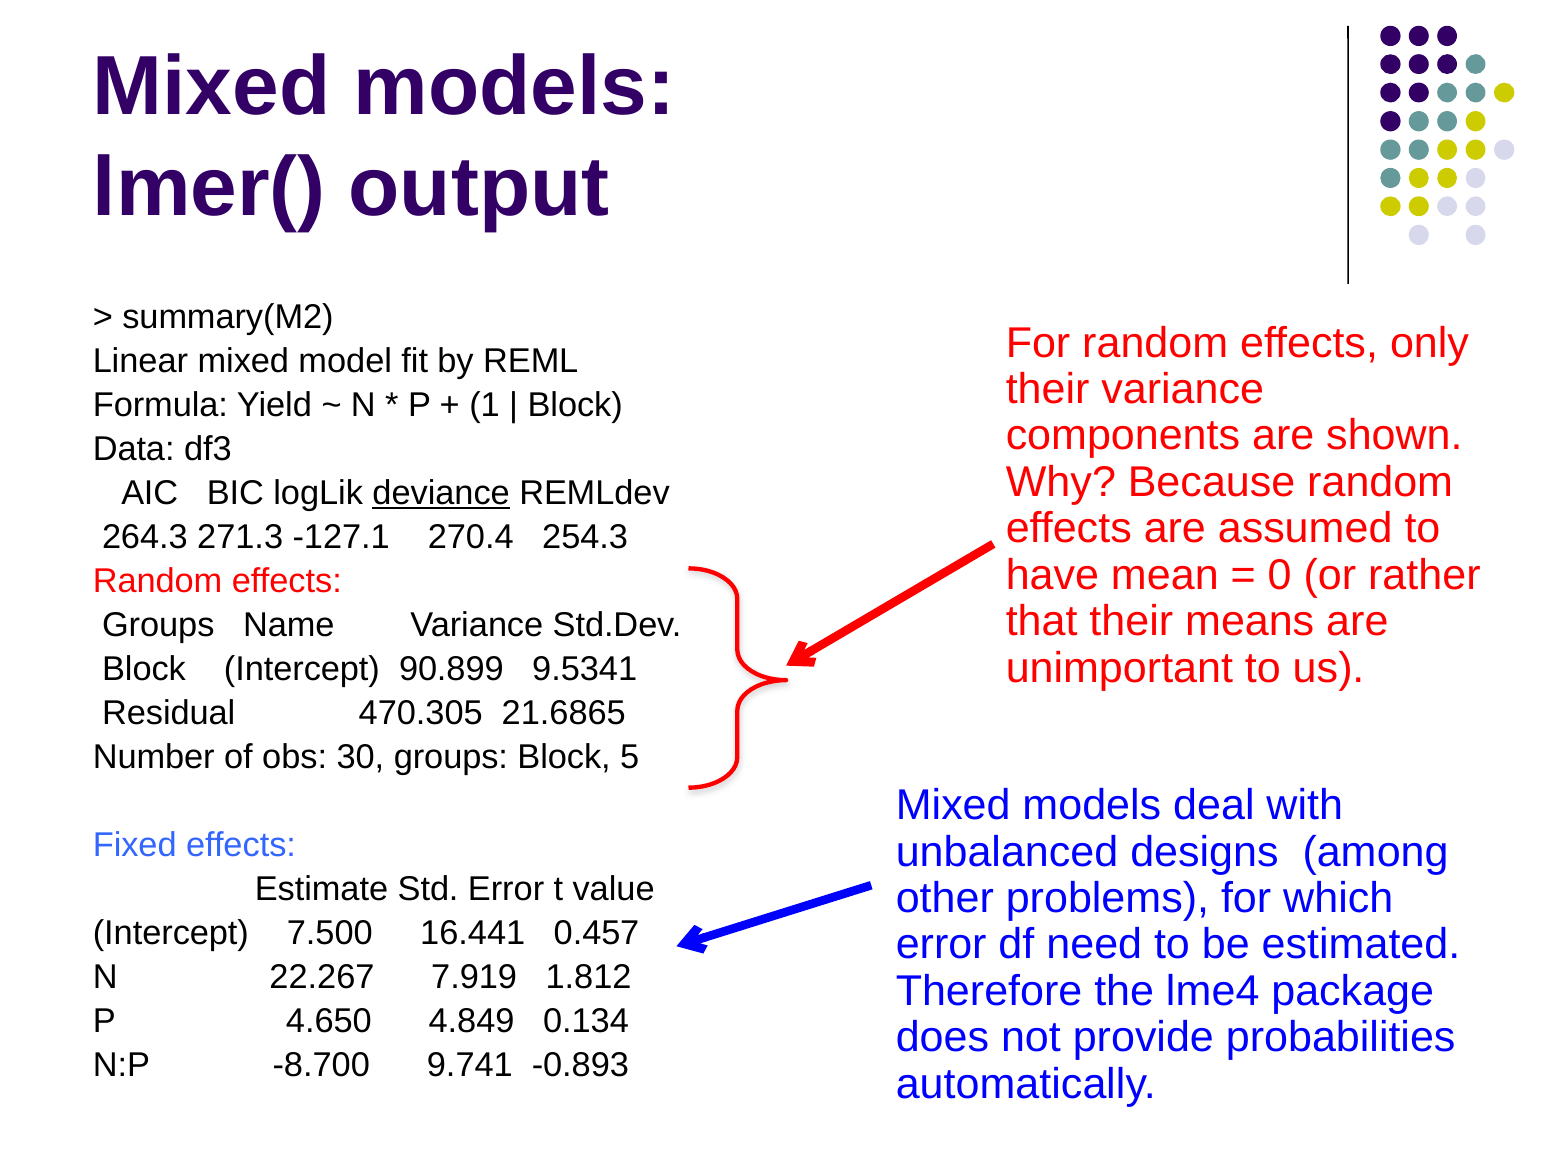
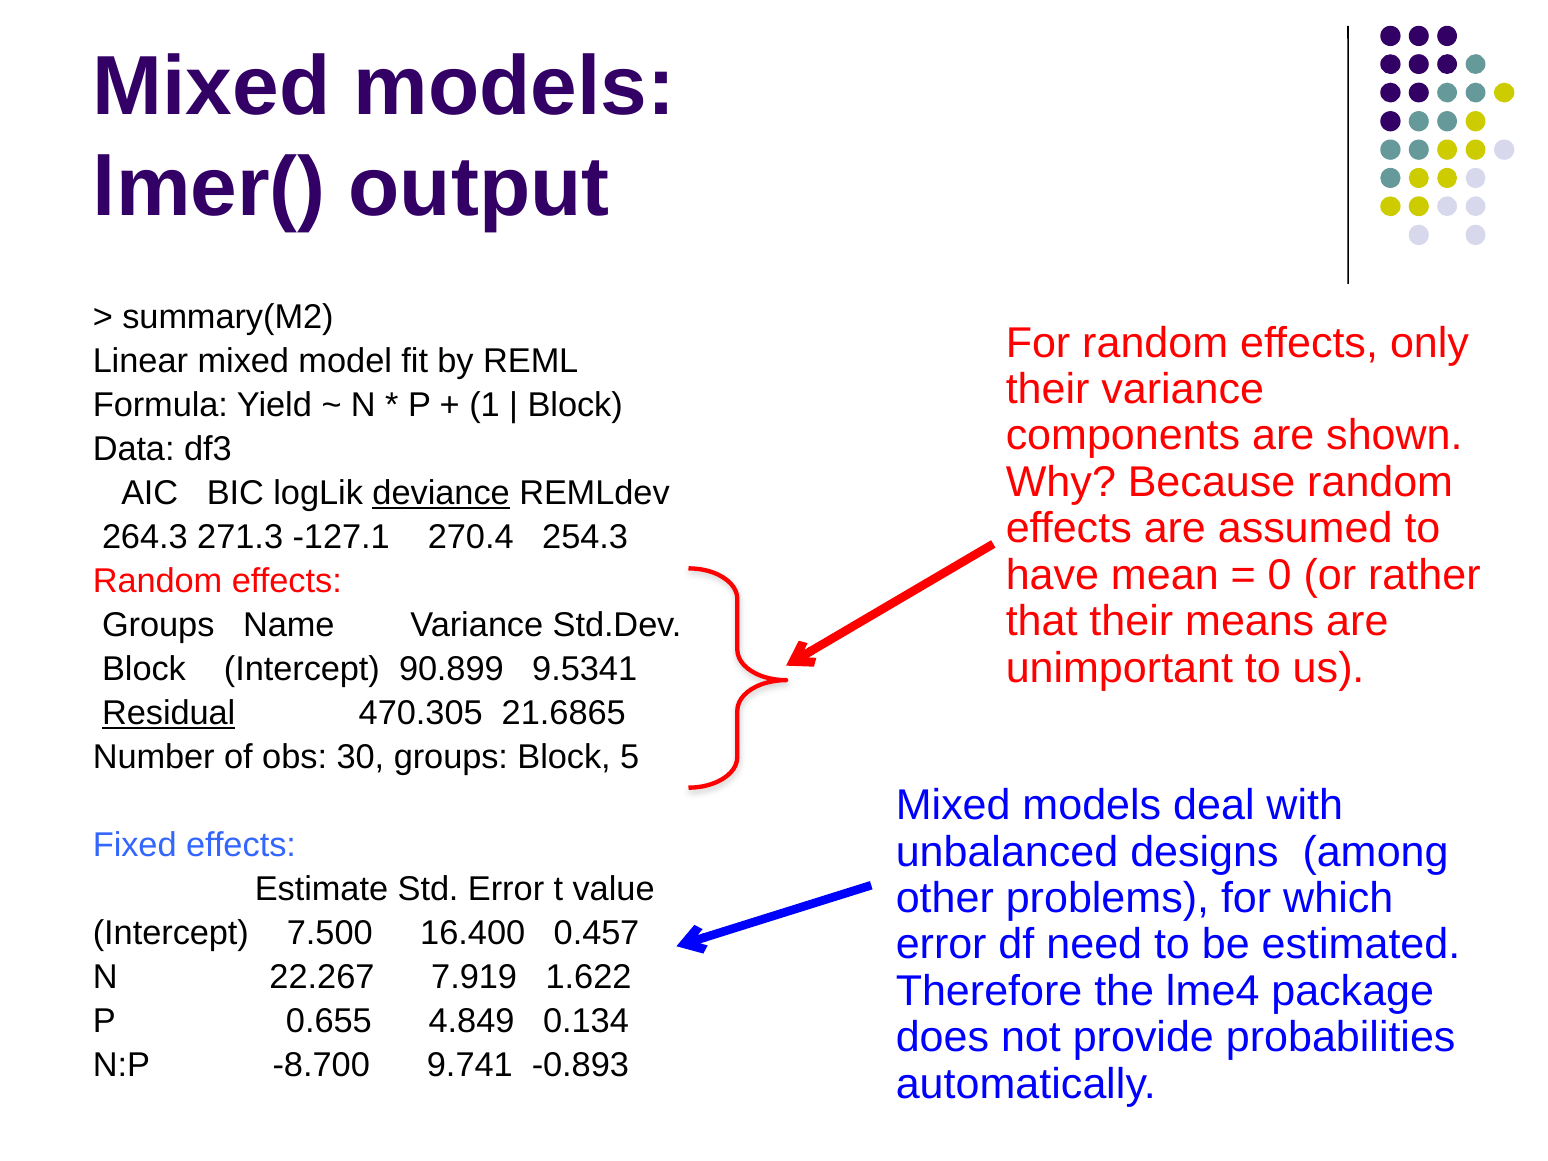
Residual underline: none -> present
16.441: 16.441 -> 16.400
1.812: 1.812 -> 1.622
4.650: 4.650 -> 0.655
